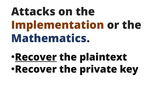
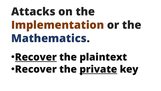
private underline: none -> present
